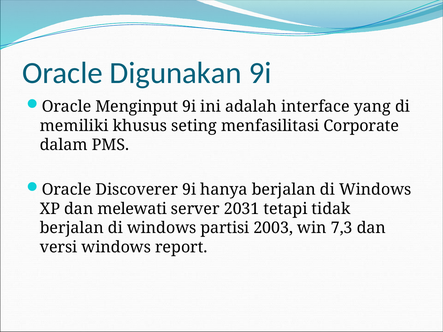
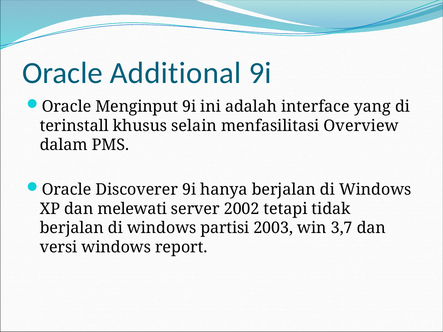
Digunakan: Digunakan -> Additional
memiliki: memiliki -> terinstall
seting: seting -> selain
Corporate: Corporate -> Overview
2031: 2031 -> 2002
7,3: 7,3 -> 3,7
